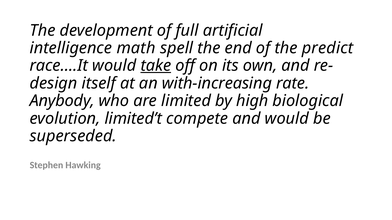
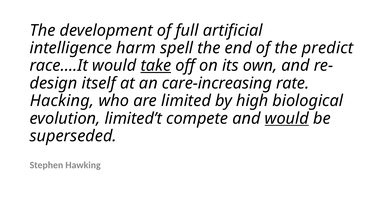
math: math -> harm
with-increasing: with-increasing -> care-increasing
Anybody: Anybody -> Hacking
would at (287, 119) underline: none -> present
